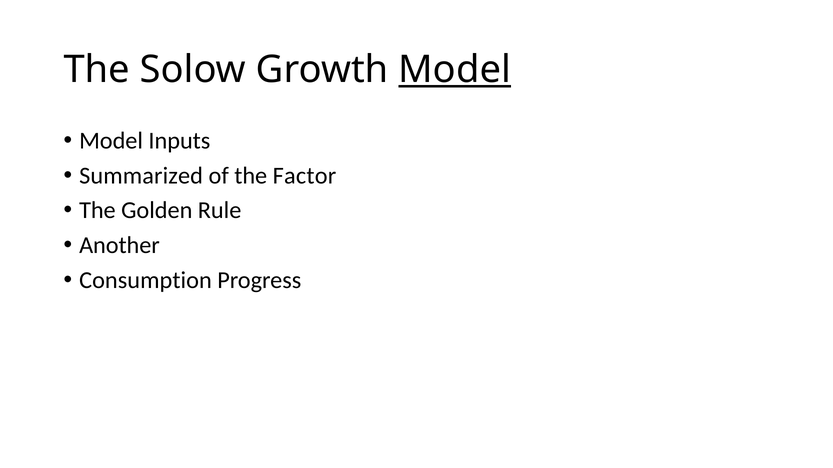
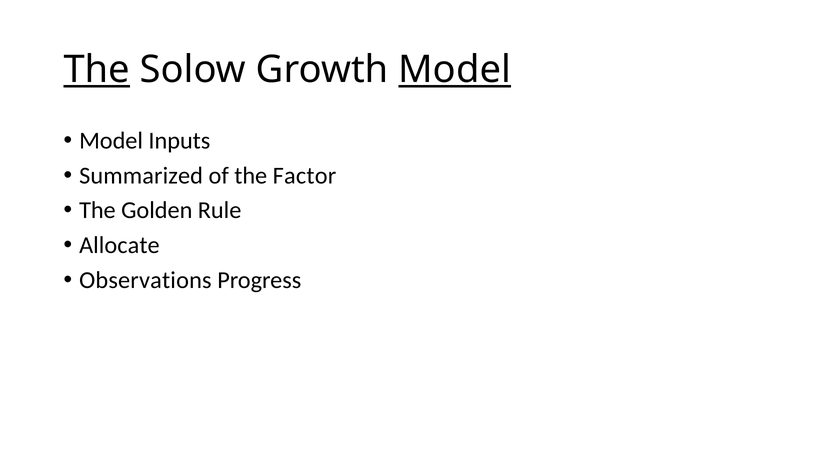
The at (97, 70) underline: none -> present
Another: Another -> Allocate
Consumption: Consumption -> Observations
